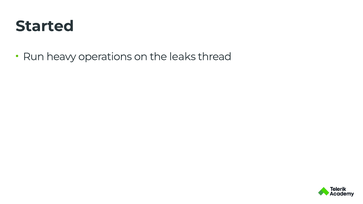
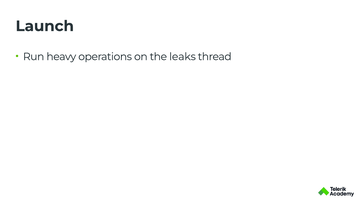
Started: Started -> Launch
